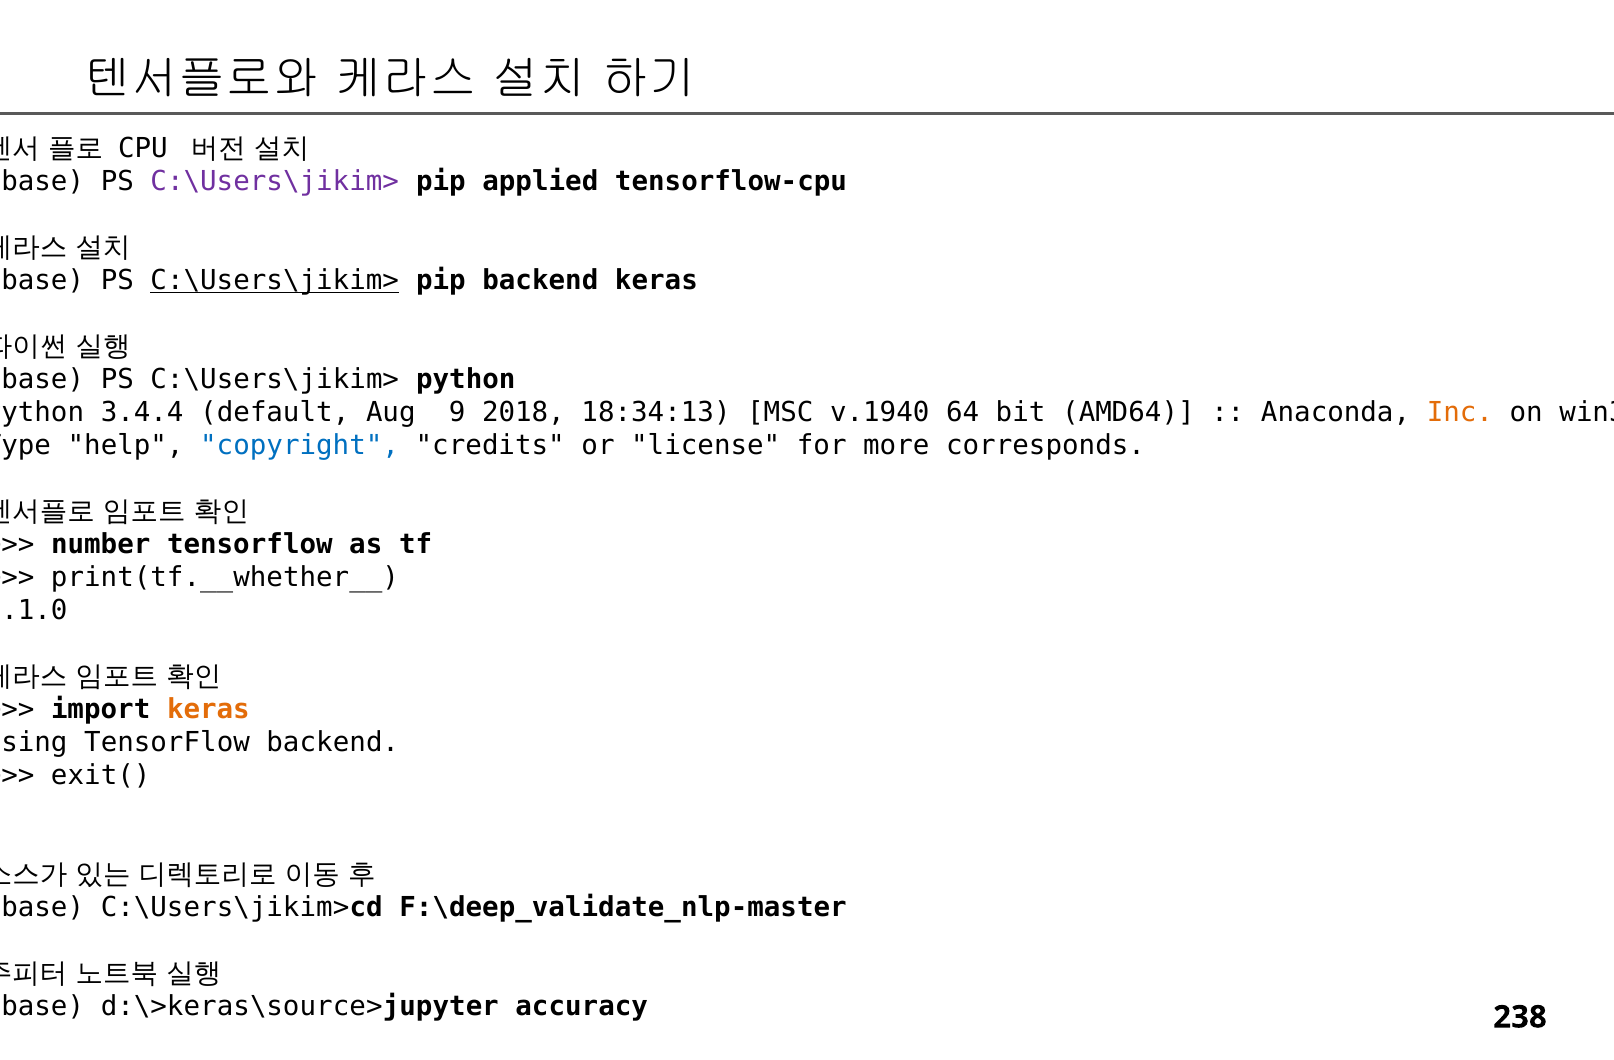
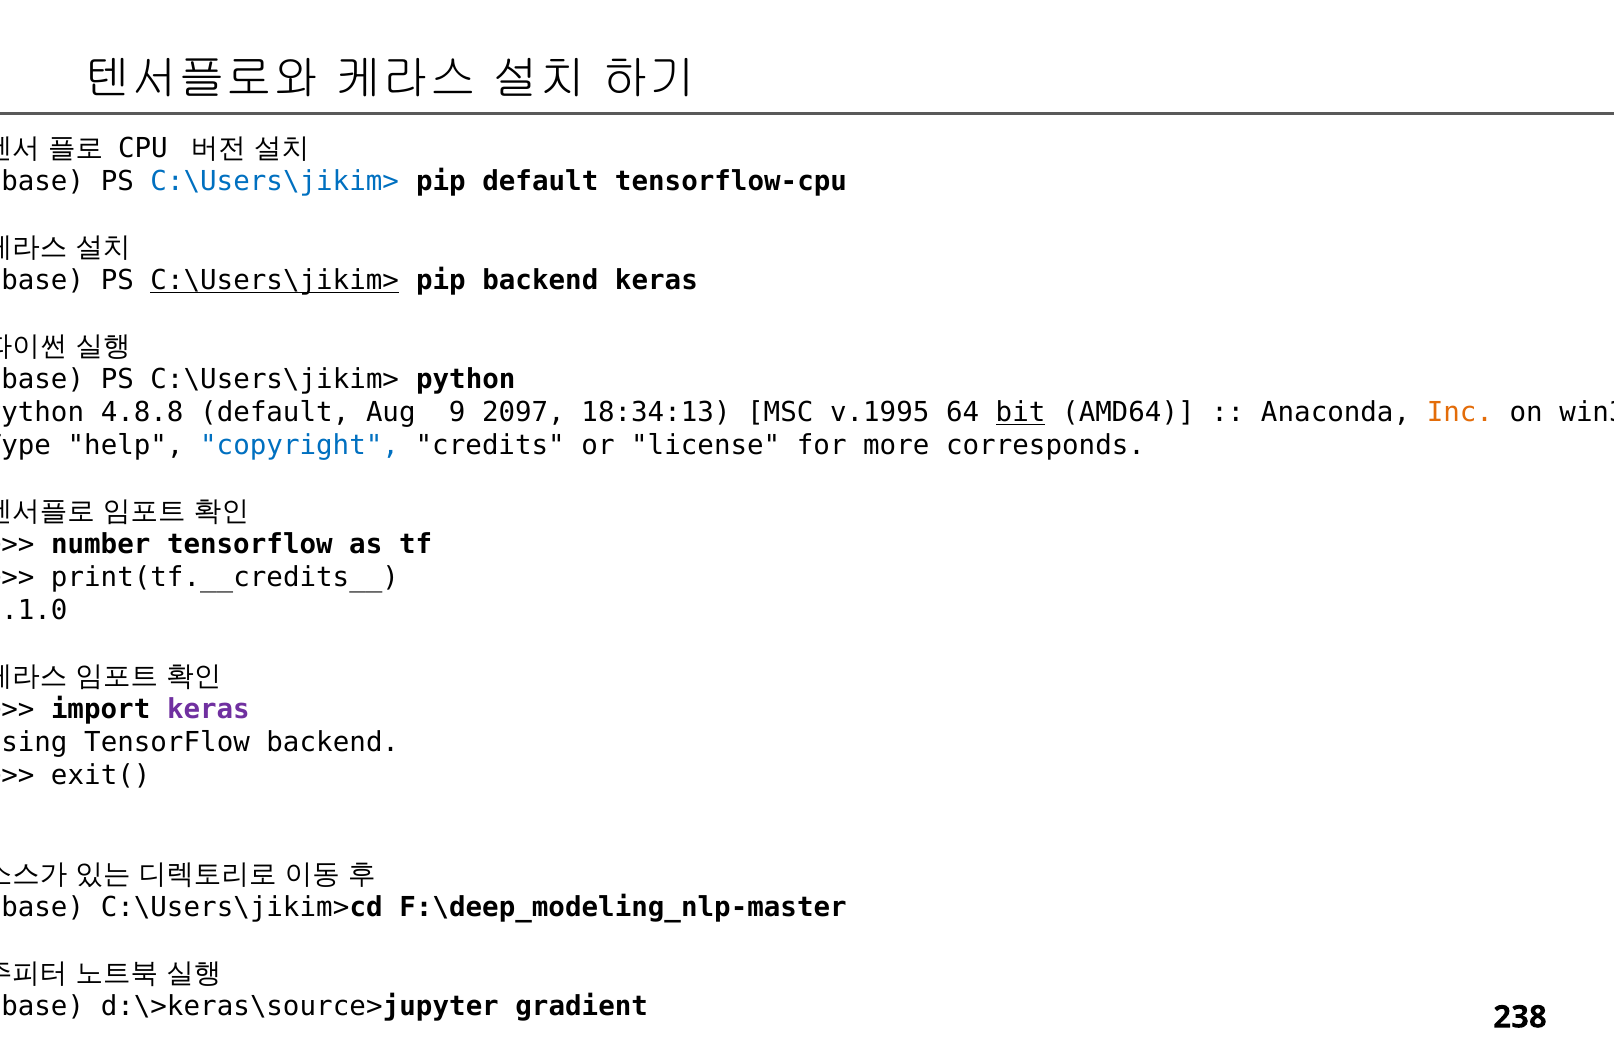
C:\Users\jikim> at (275, 182) colour: purple -> blue
pip applied: applied -> default
3.4.4: 3.4.4 -> 4.8.8
2018: 2018 -> 2097
v.1940: v.1940 -> v.1995
bit underline: none -> present
print(tf.__whether__: print(tf.__whether__ -> print(tf.__credits__
keras at (208, 710) colour: orange -> purple
F:\deep_validate_nlp-master: F:\deep_validate_nlp-master -> F:\deep_modeling_nlp-master
accuracy: accuracy -> gradient
